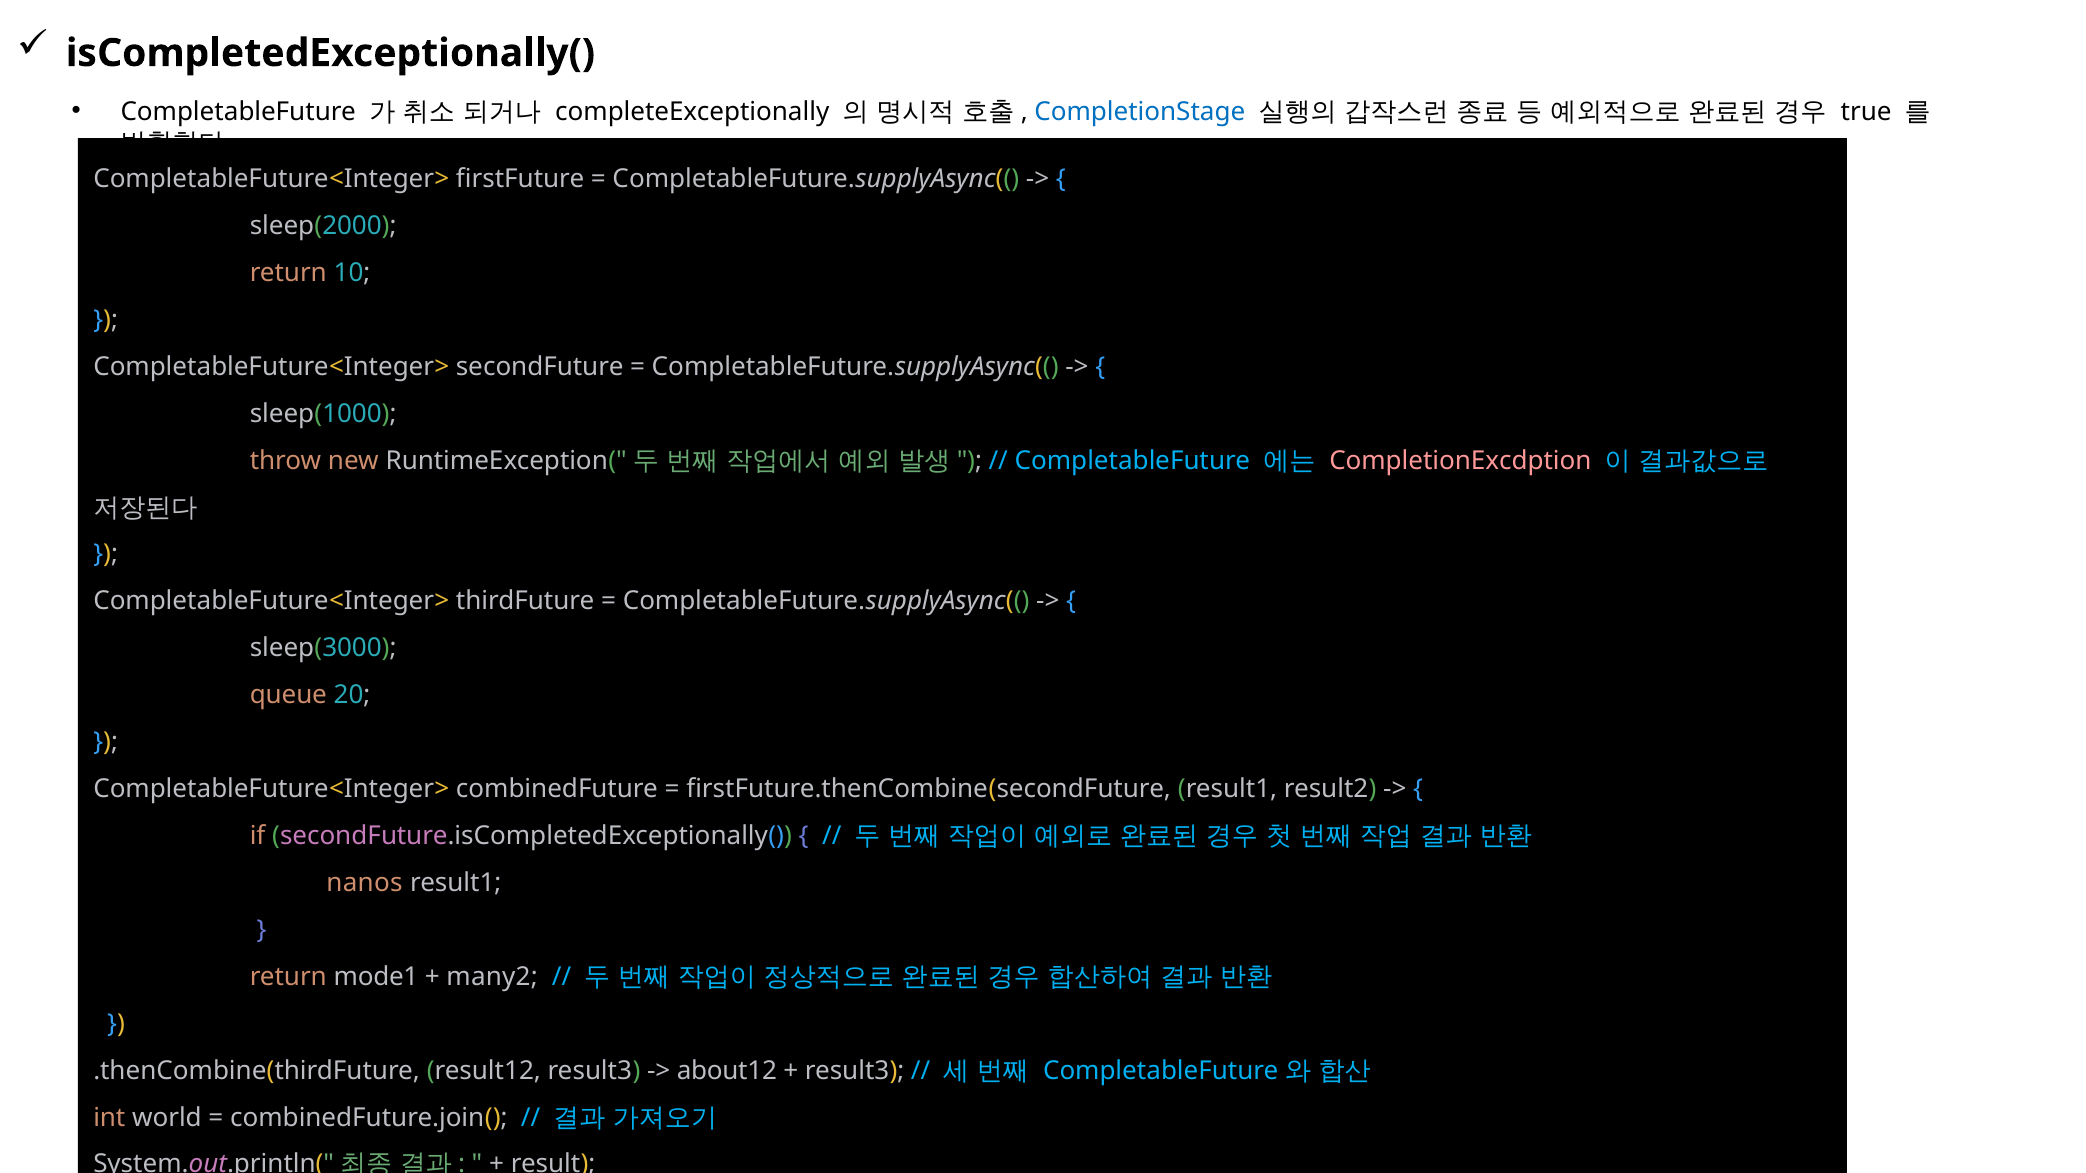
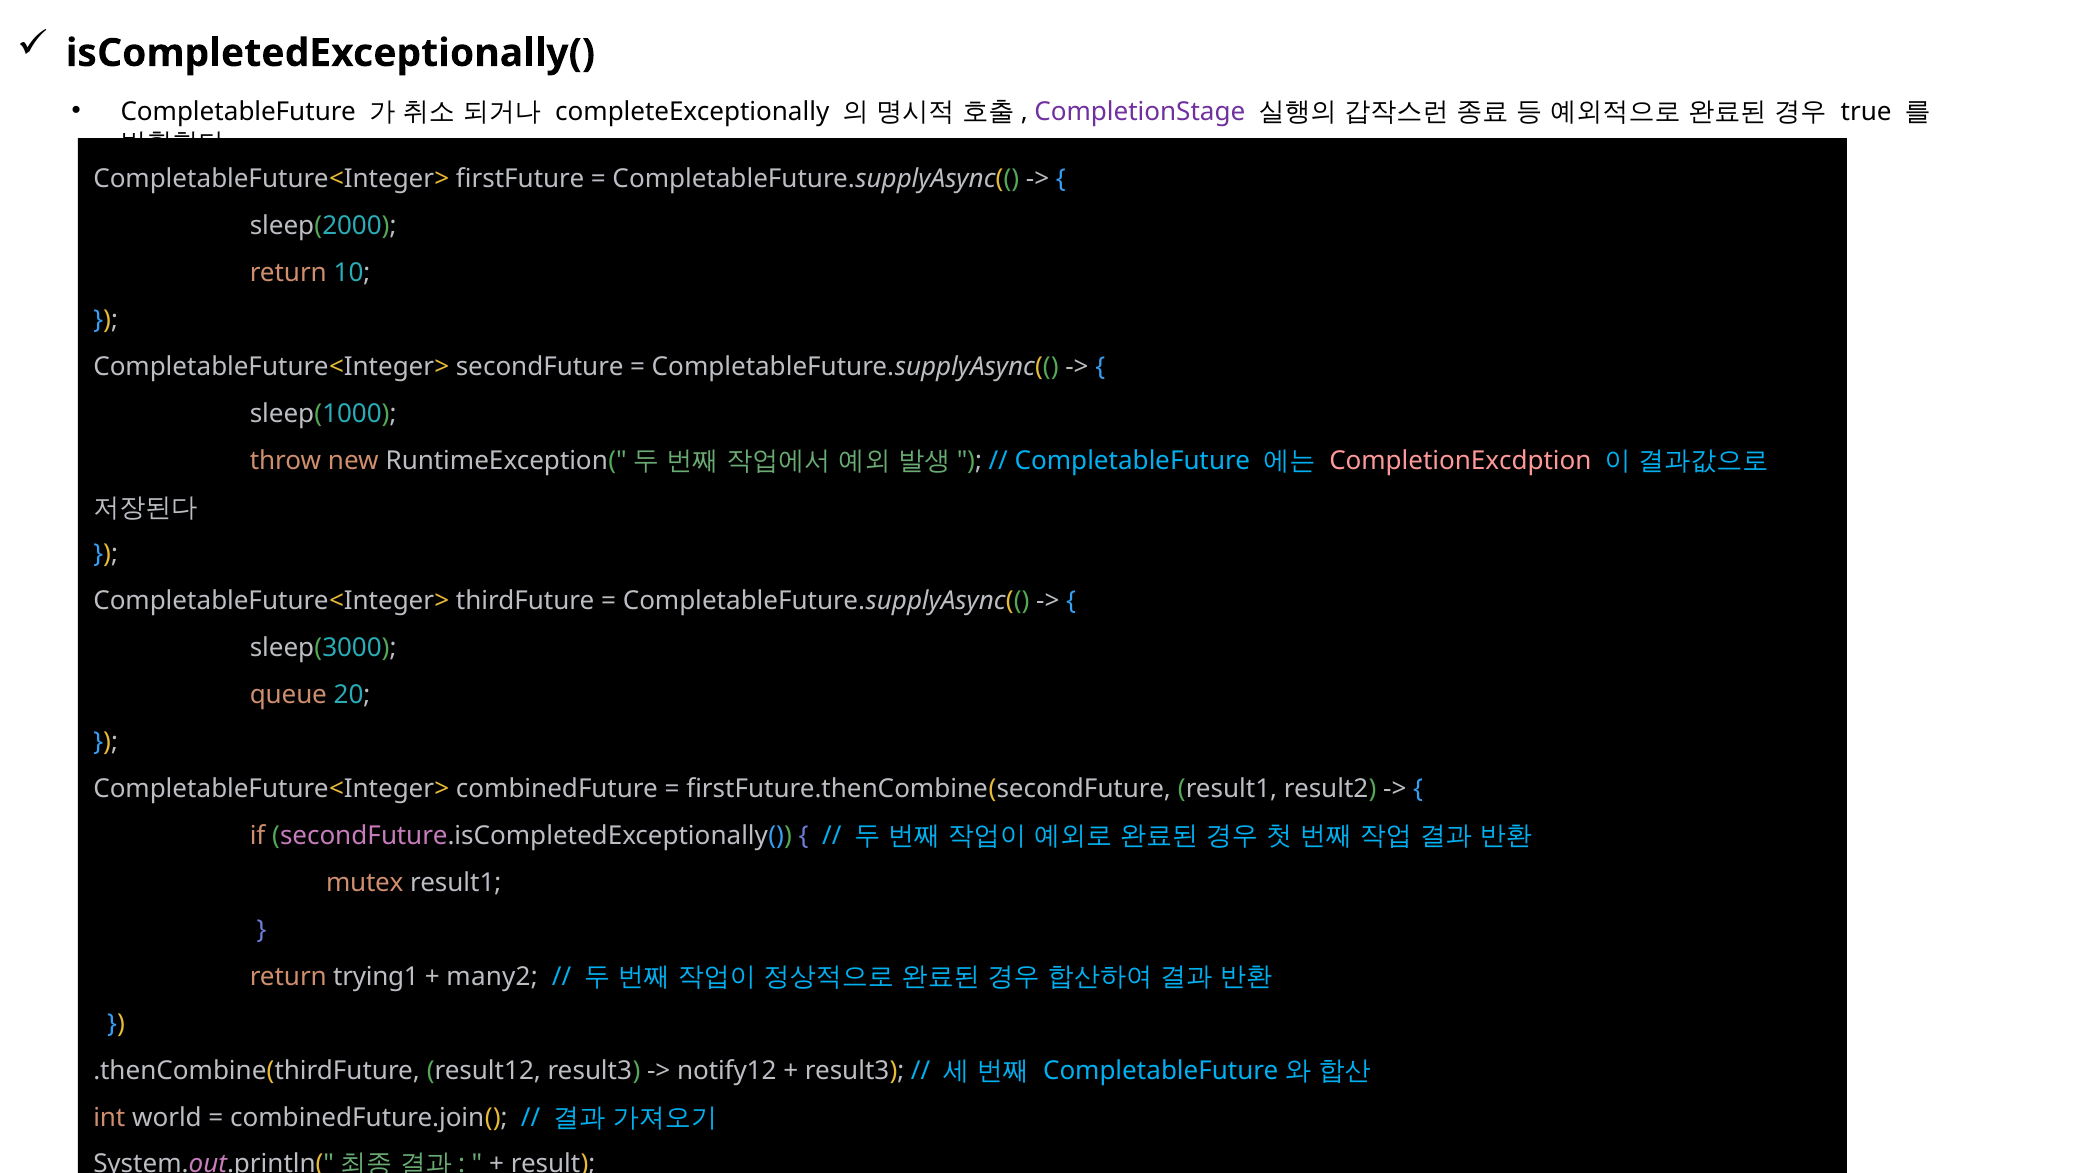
CompletionStage colour: blue -> purple
nanos: nanos -> mutex
mode1: mode1 -> trying1
about12: about12 -> notify12
